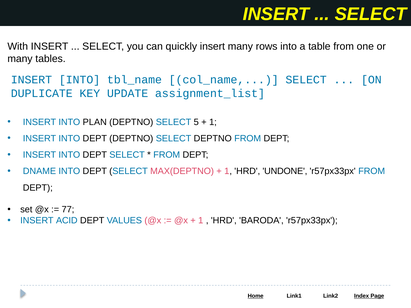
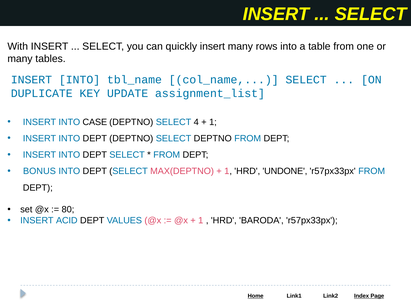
PLAN: PLAN -> CASE
5: 5 -> 4
DNAME: DNAME -> BONUS
77: 77 -> 80
